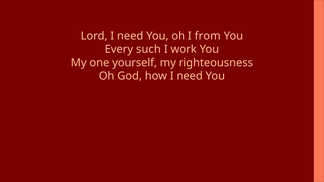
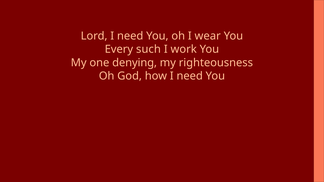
from: from -> wear
yourself: yourself -> denying
